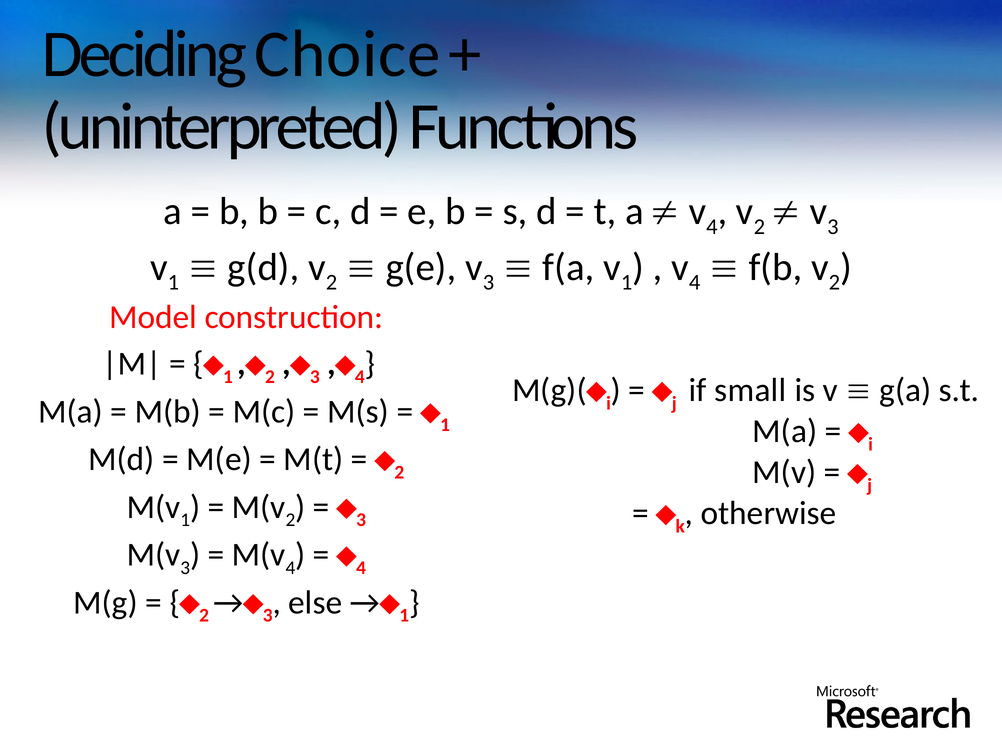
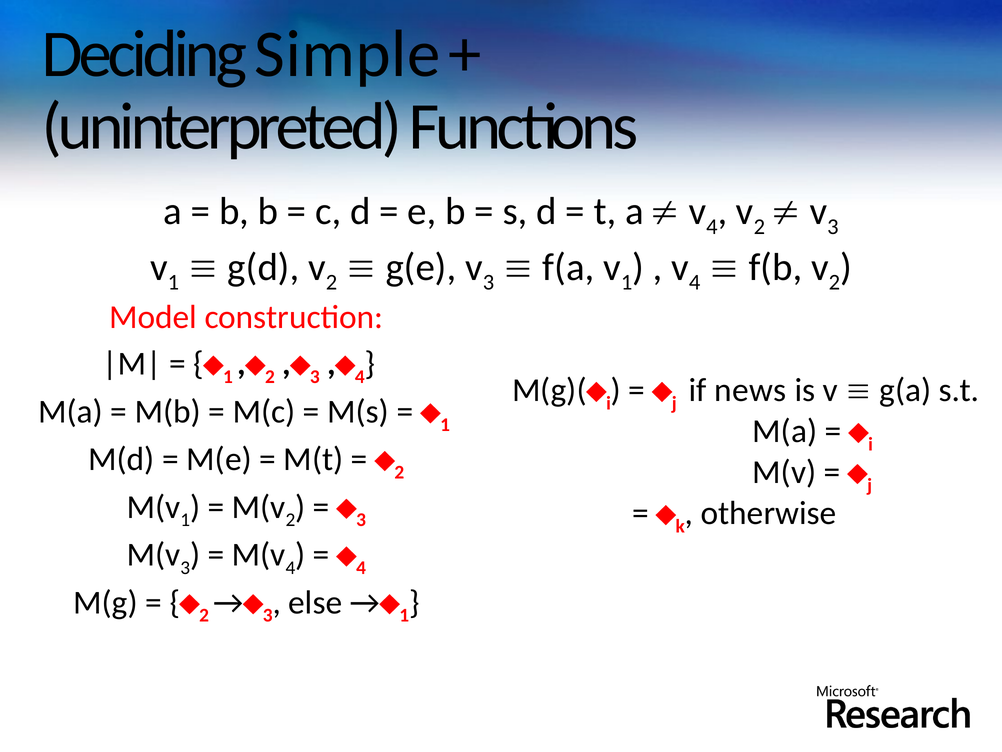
Choice: Choice -> Simple
small: small -> news
